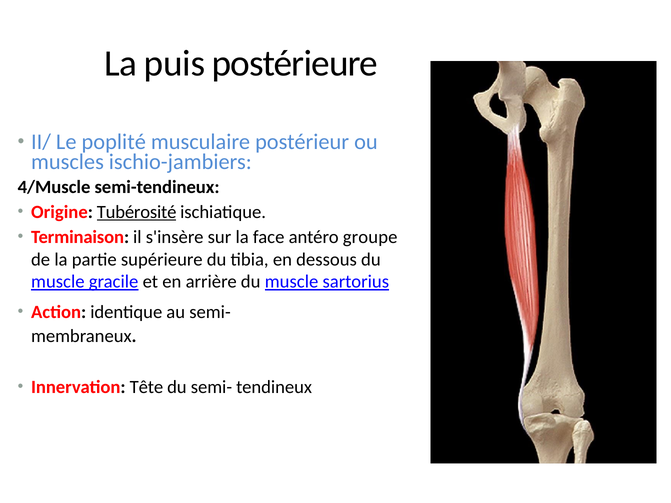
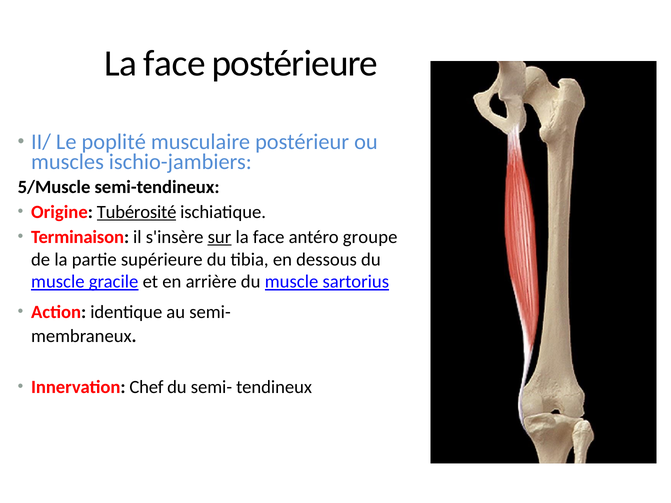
puis at (174, 63): puis -> face
4/Muscle: 4/Muscle -> 5/Muscle
sur underline: none -> present
Tête: Tête -> Chef
